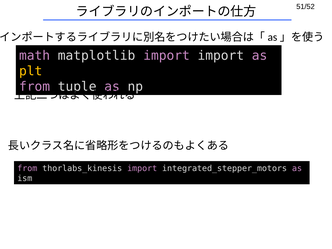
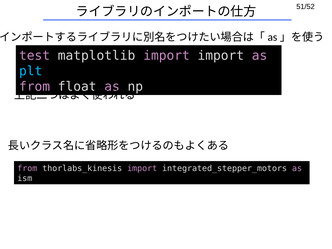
math: math -> test
plt colour: yellow -> light blue
tuple: tuple -> float
